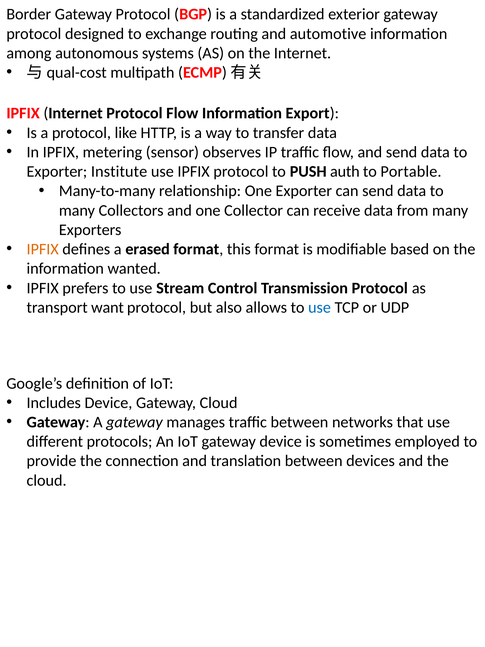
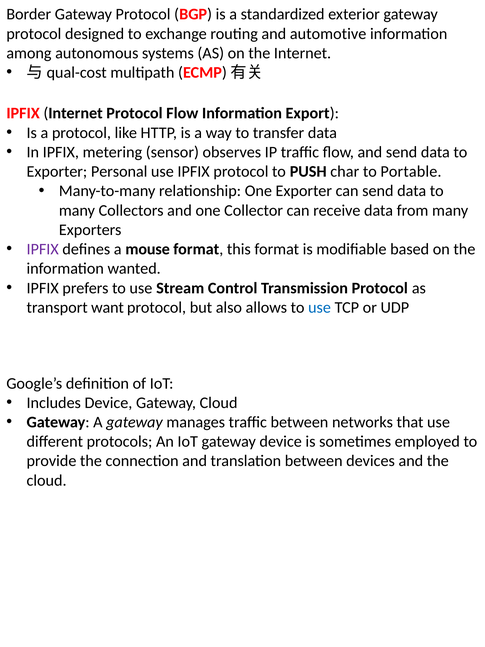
Institute: Institute -> Personal
auth: auth -> char
IPFIX at (43, 249) colour: orange -> purple
erased: erased -> mouse
